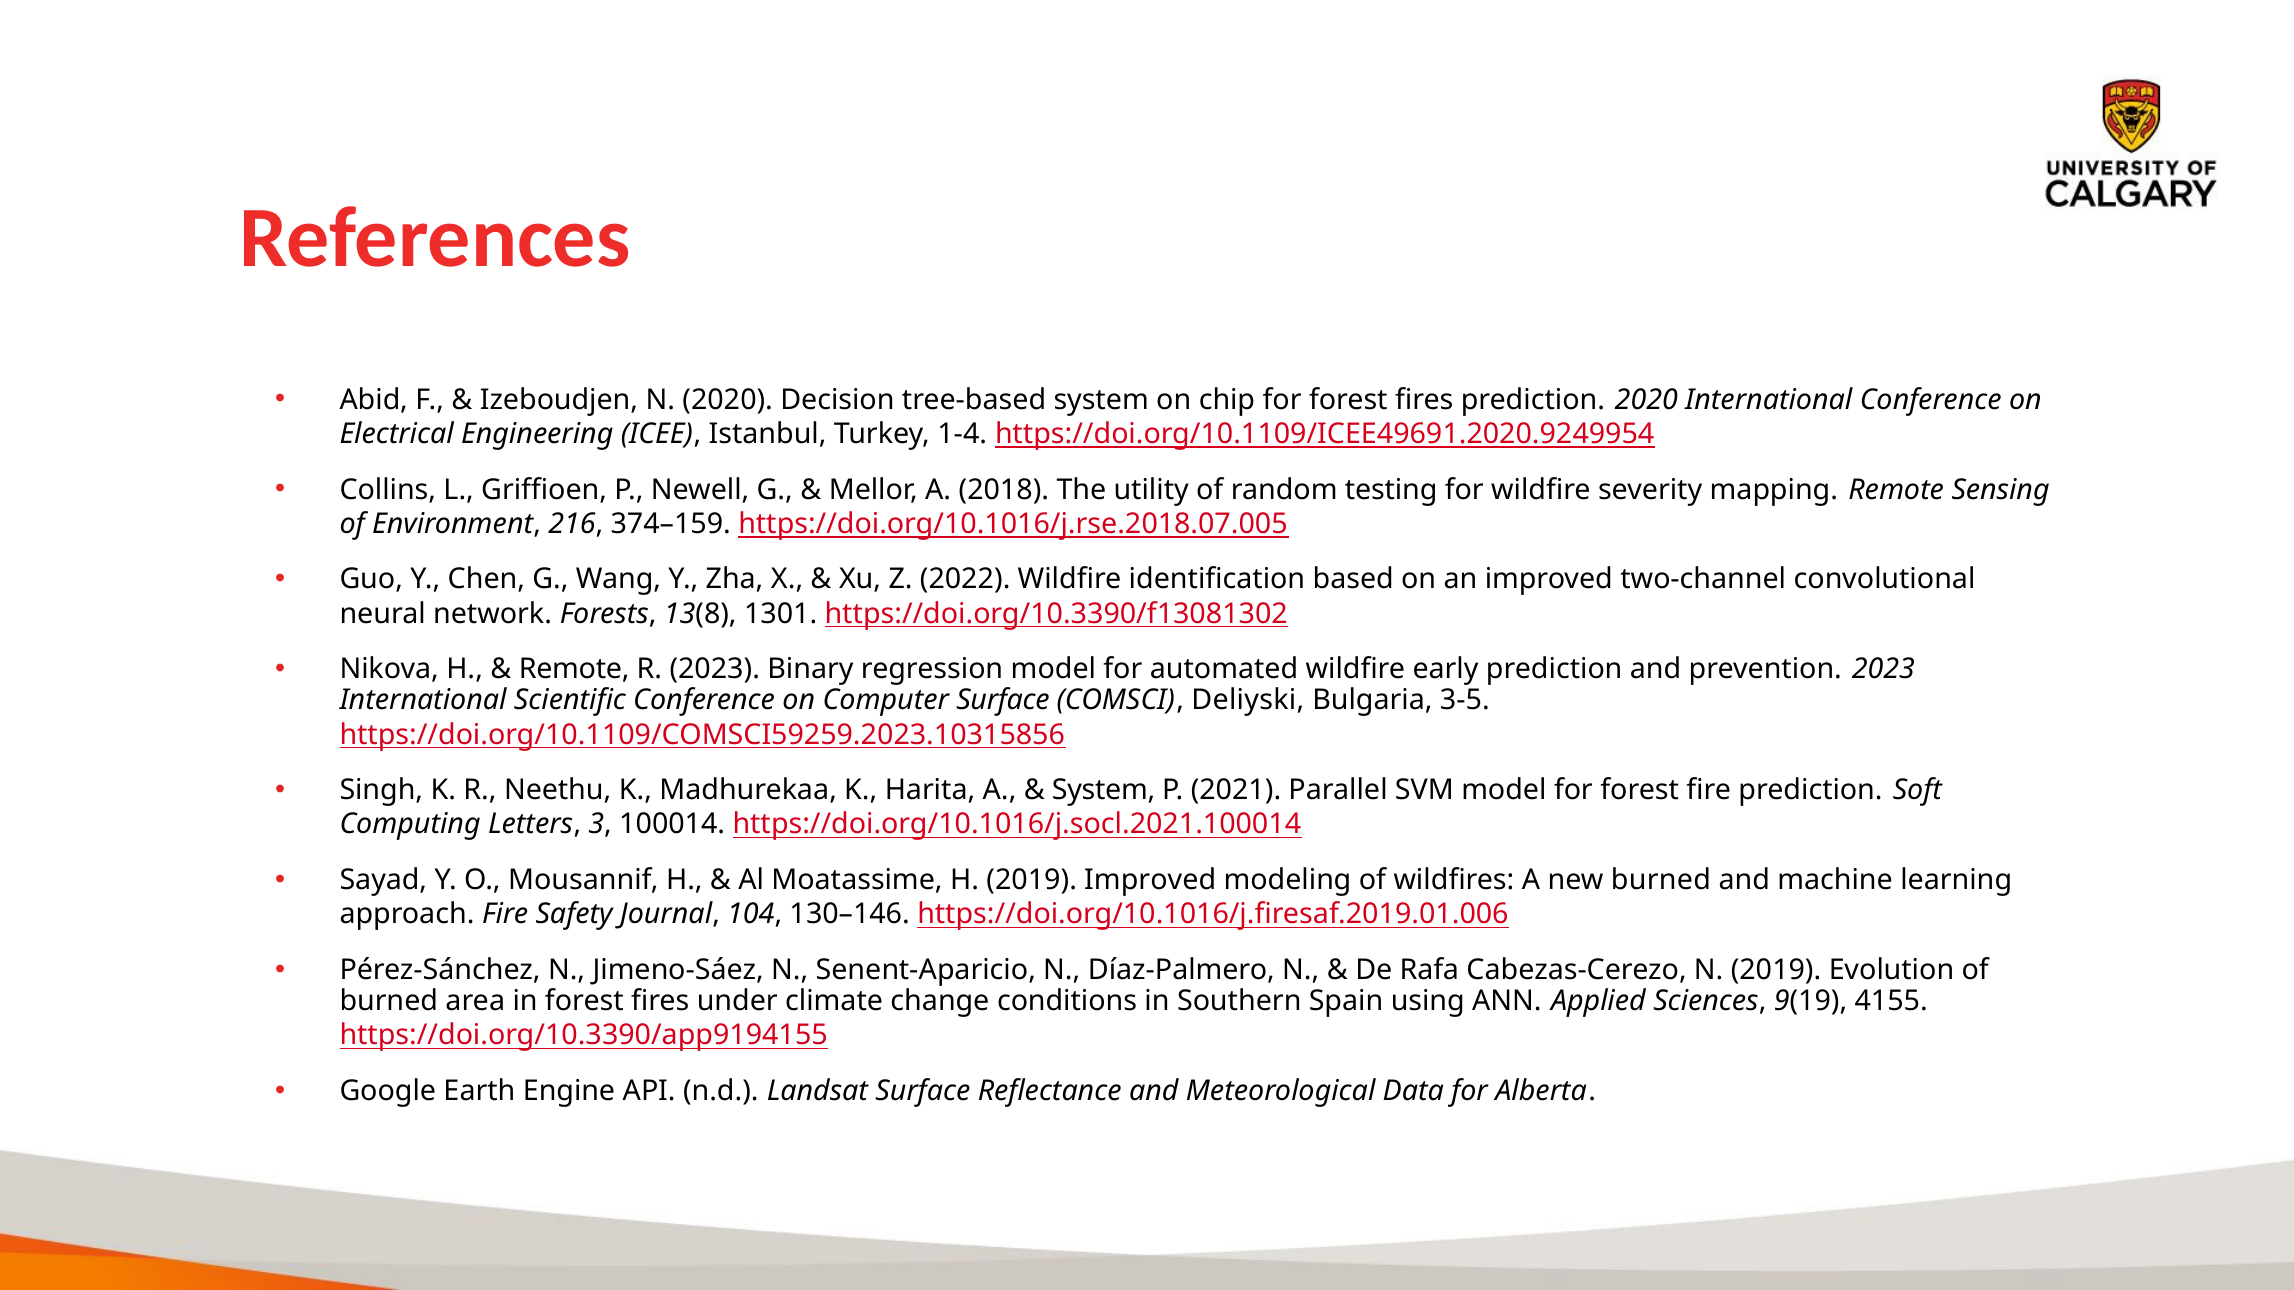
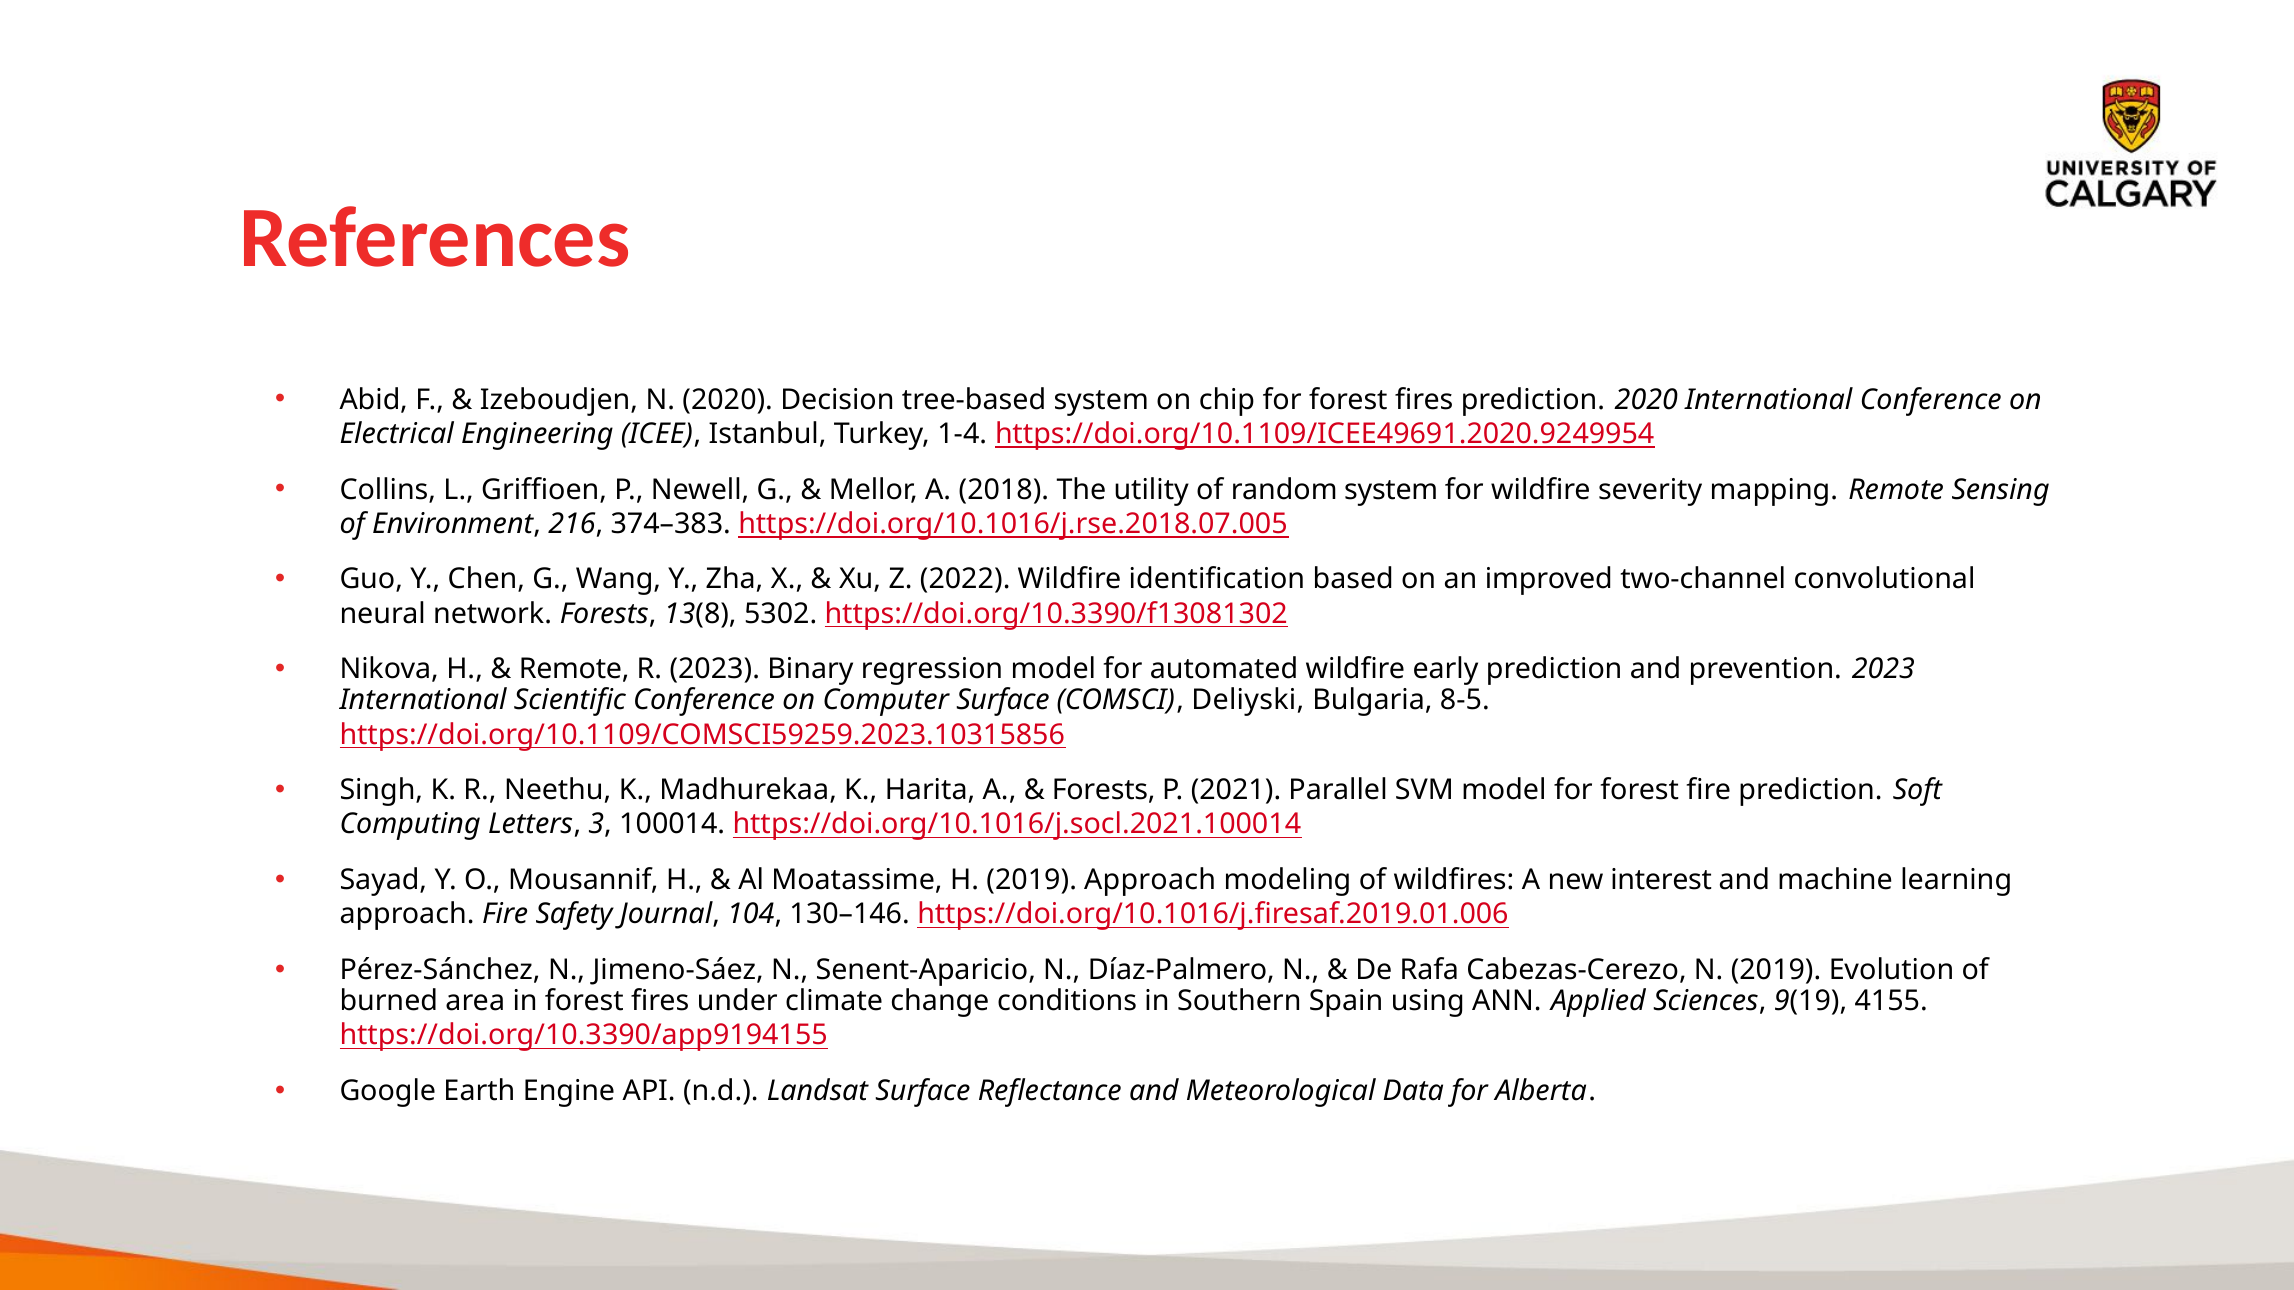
random testing: testing -> system
374–159: 374–159 -> 374–383
1301: 1301 -> 5302
3-5: 3-5 -> 8-5
System at (1104, 791): System -> Forests
2019 Improved: Improved -> Approach
new burned: burned -> interest
